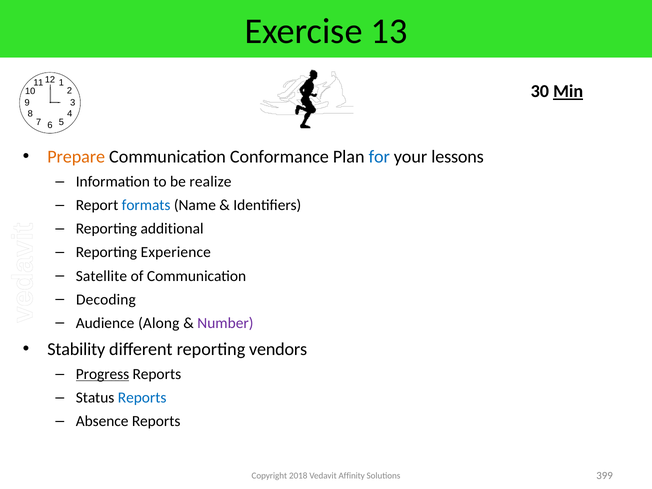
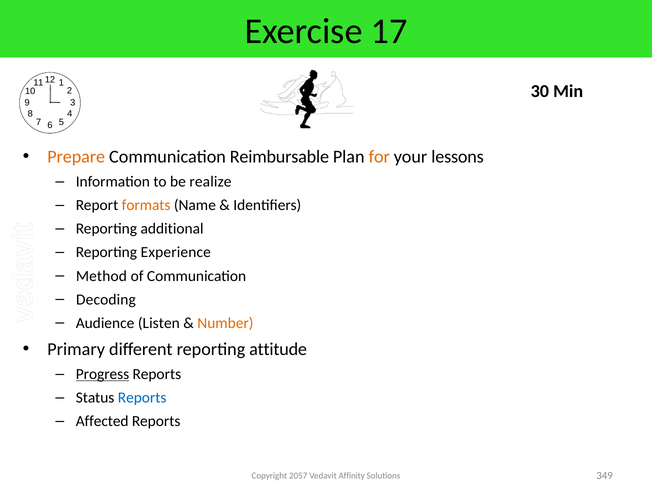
13: 13 -> 17
Min underline: present -> none
Conformance: Conformance -> Reimbursable
for colour: blue -> orange
formats colour: blue -> orange
Satellite: Satellite -> Method
Along: Along -> Listen
Number colour: purple -> orange
Stability: Stability -> Primary
vendors: vendors -> attitude
Absence: Absence -> Affected
2018: 2018 -> 2057
399: 399 -> 349
